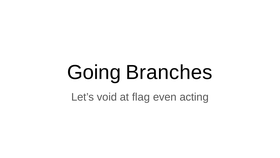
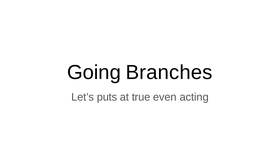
void: void -> puts
flag: flag -> true
